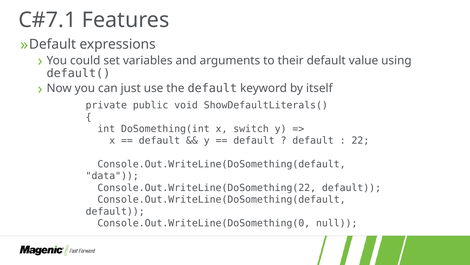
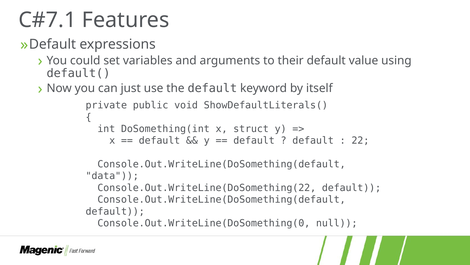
switch: switch -> struct
